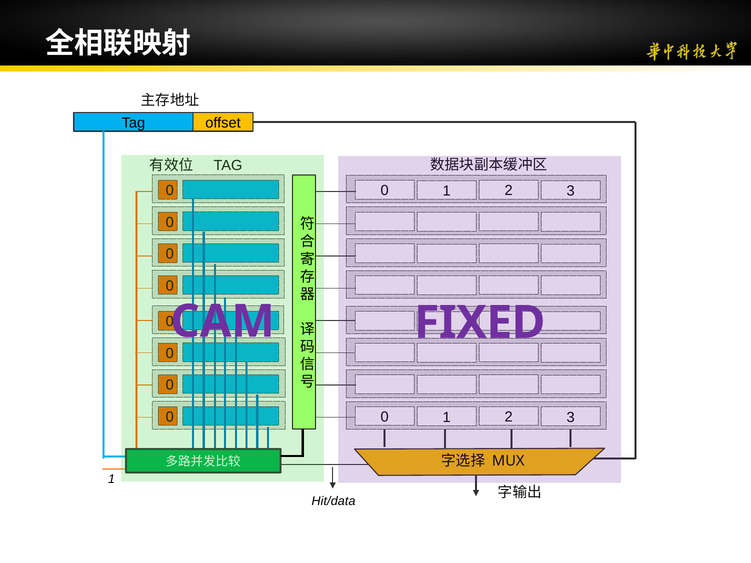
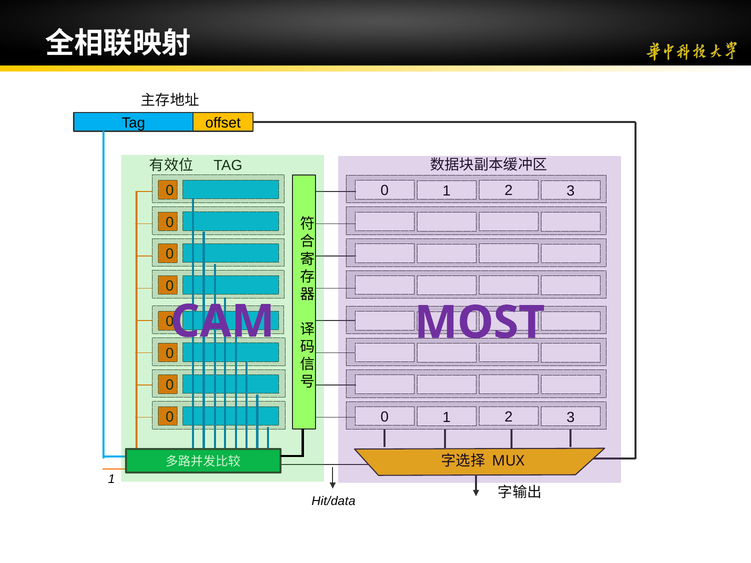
FIXED: FIXED -> MOST
